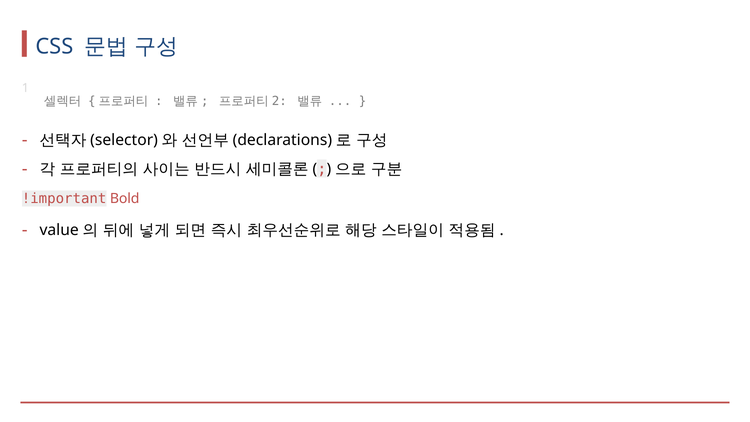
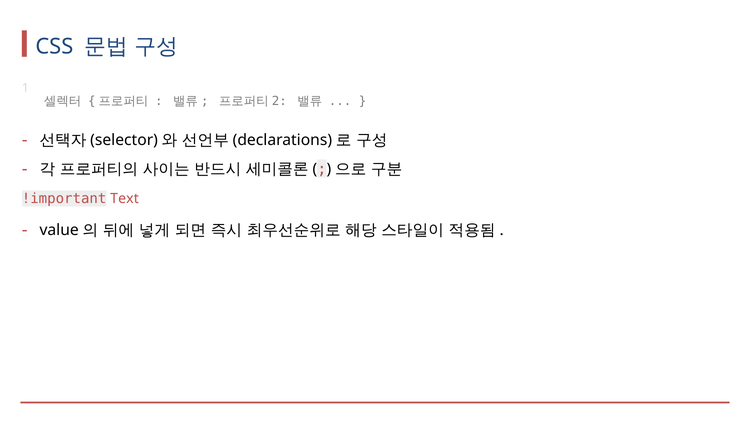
Bold: Bold -> Text
